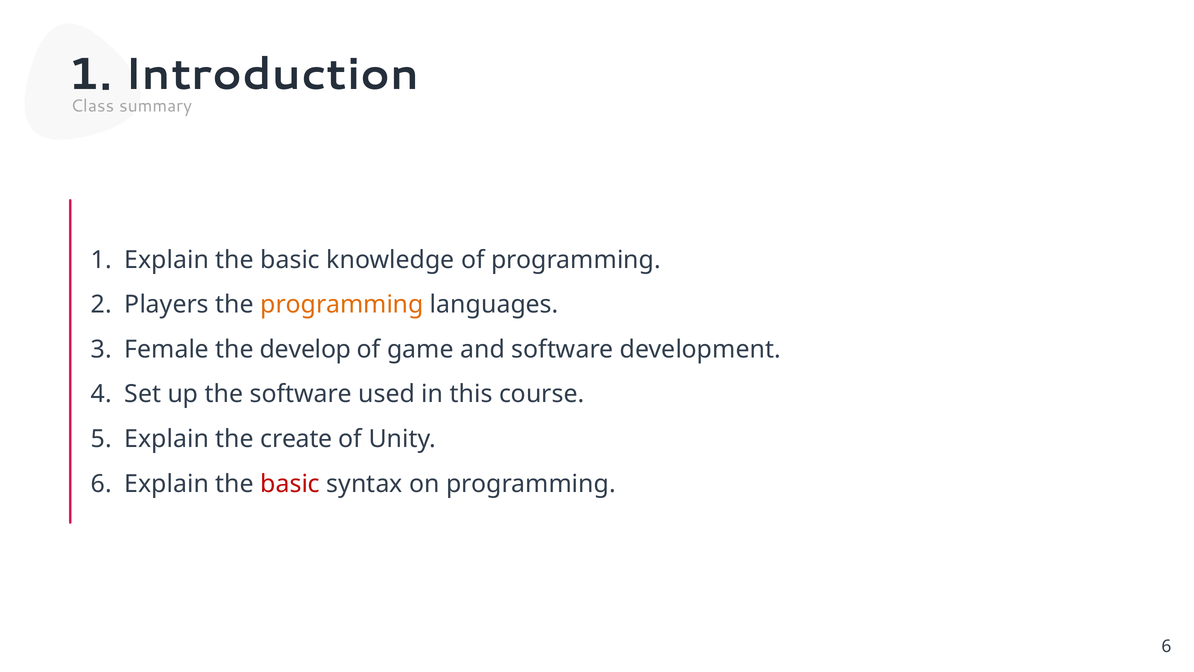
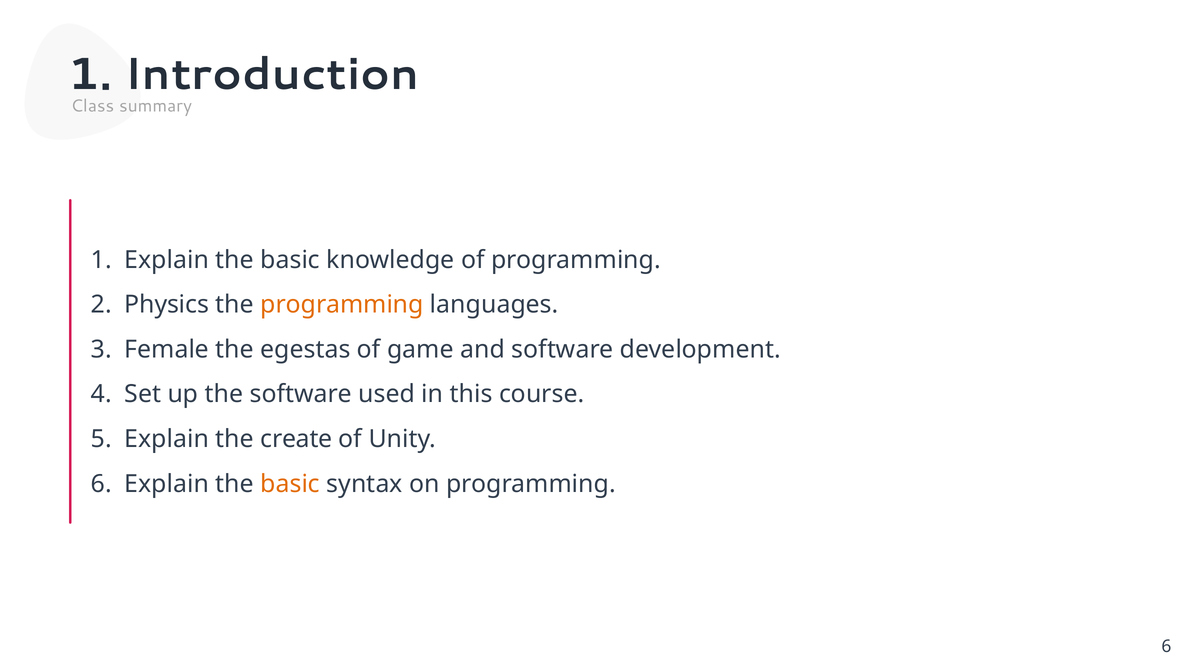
Players: Players -> Physics
develop: develop -> egestas
basic at (290, 484) colour: red -> orange
